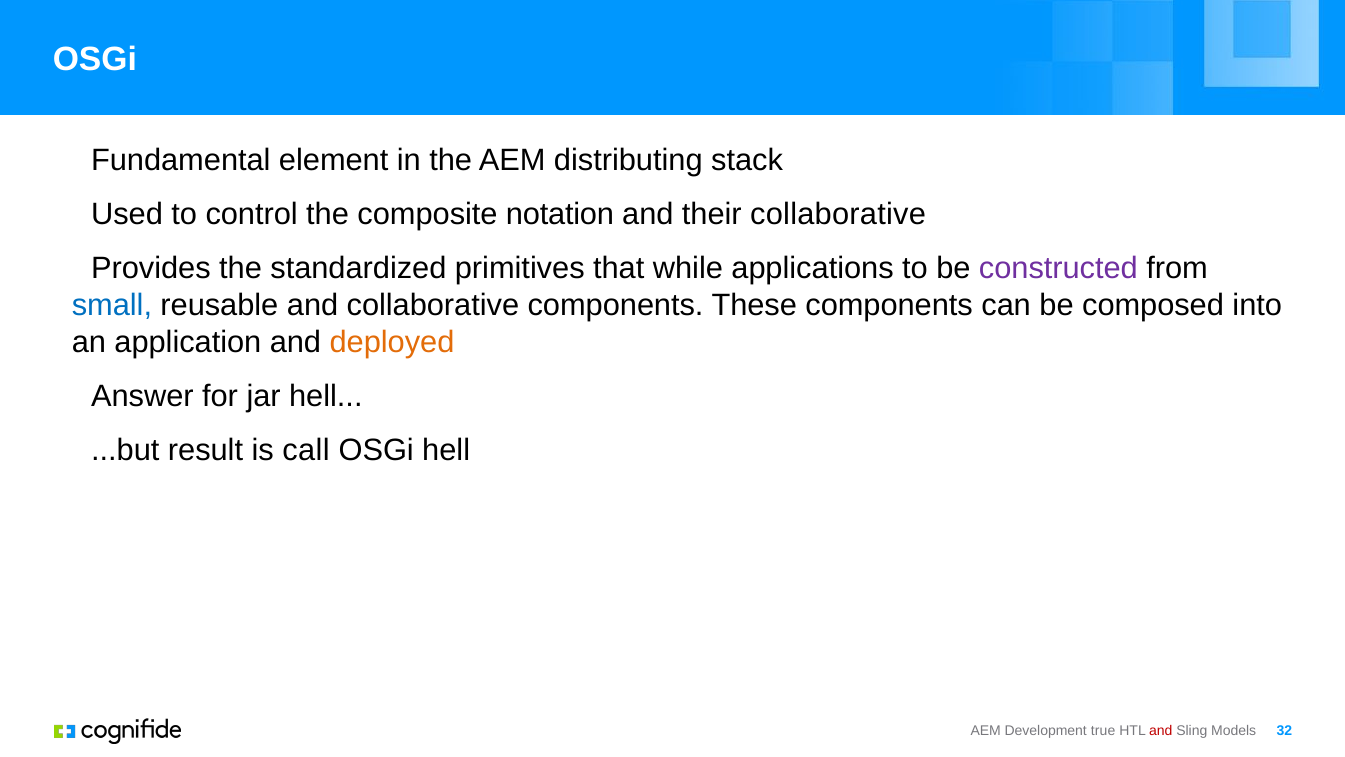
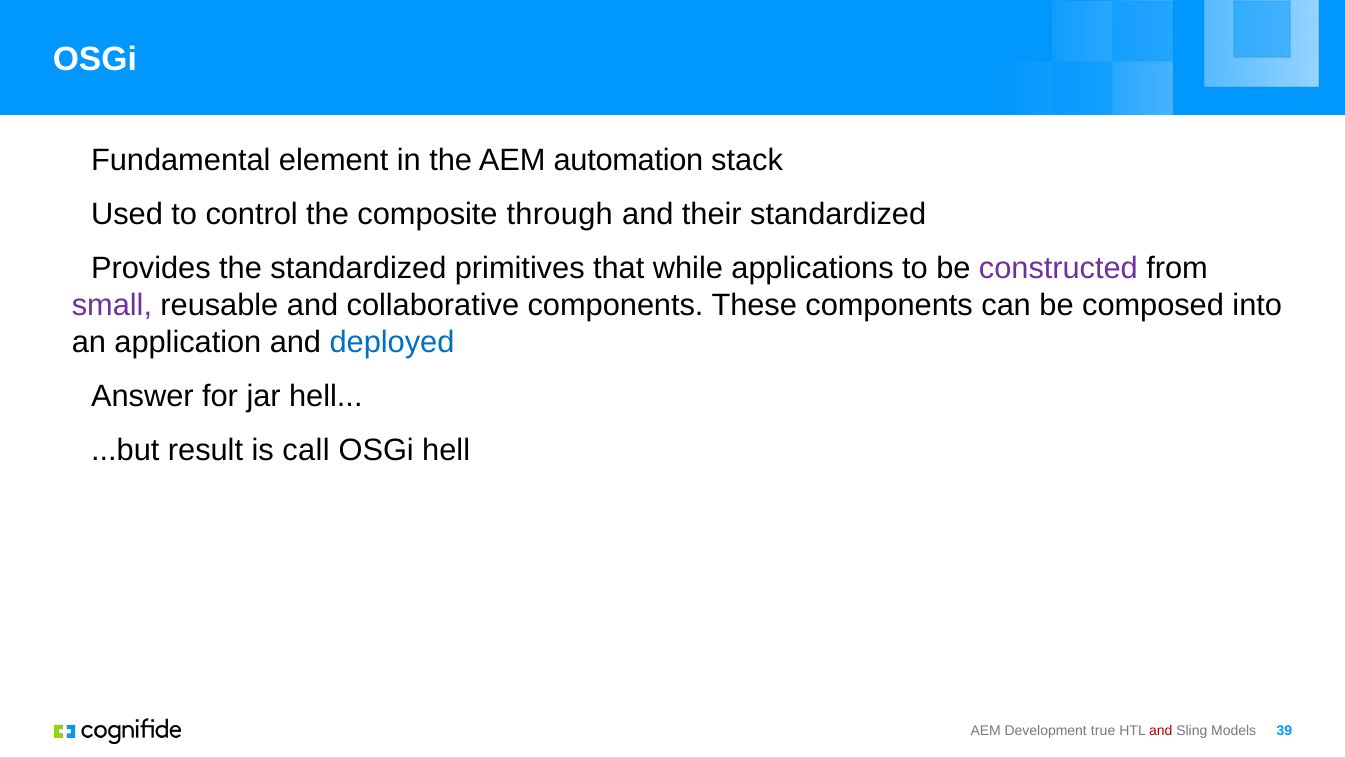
distributing: distributing -> automation
notation: notation -> through
their collaborative: collaborative -> standardized
small colour: blue -> purple
deployed colour: orange -> blue
32: 32 -> 39
